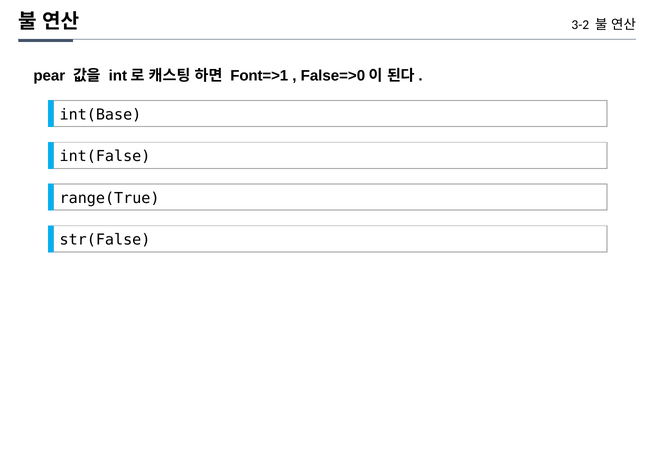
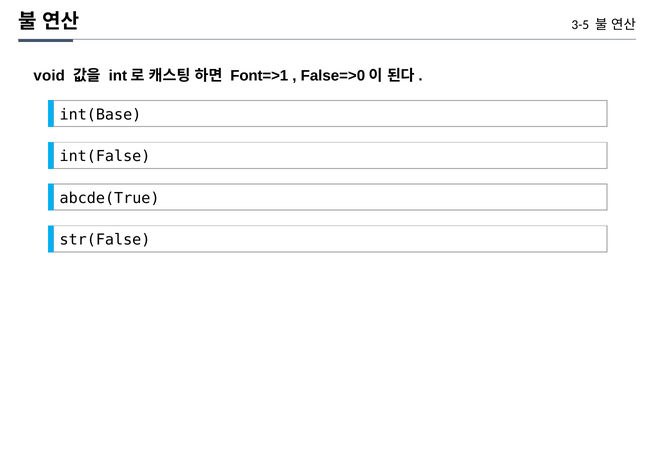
3-2: 3-2 -> 3-5
pear: pear -> void
range(True: range(True -> abcde(True
